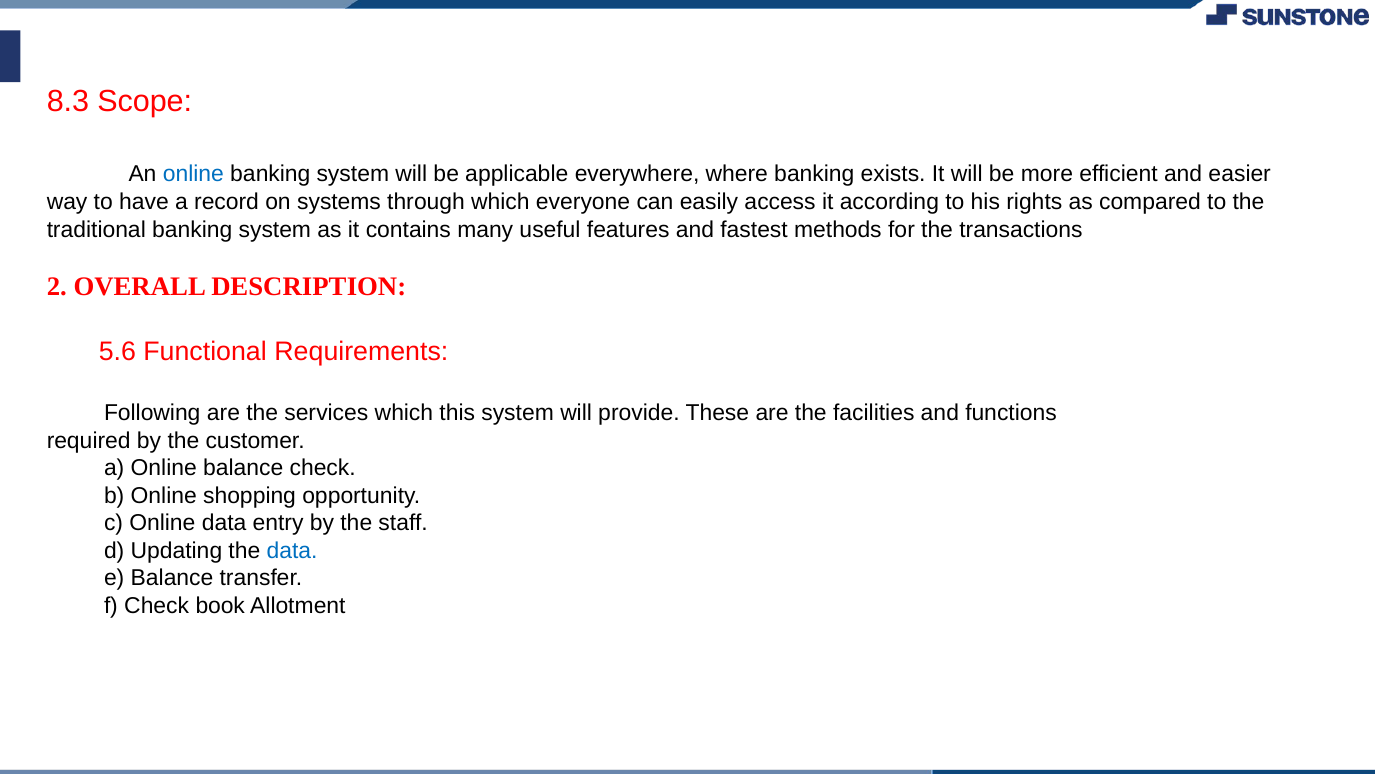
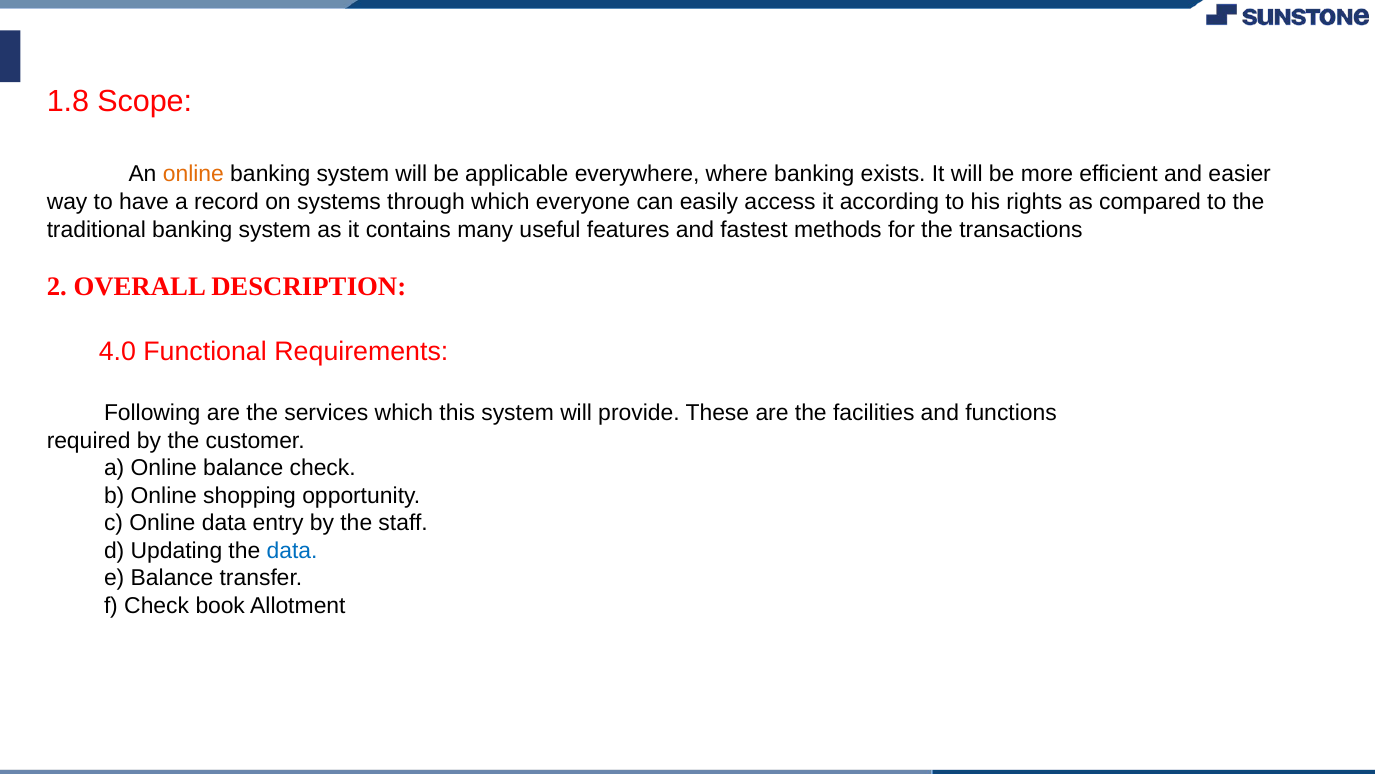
8.3: 8.3 -> 1.8
online at (193, 174) colour: blue -> orange
5.6: 5.6 -> 4.0
